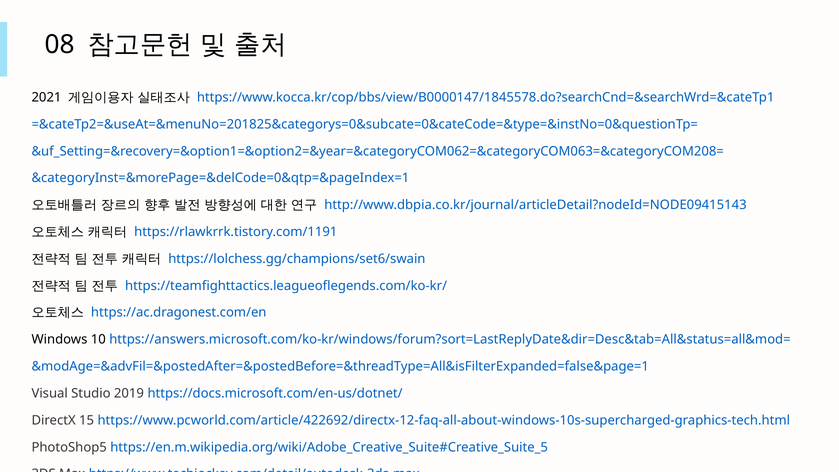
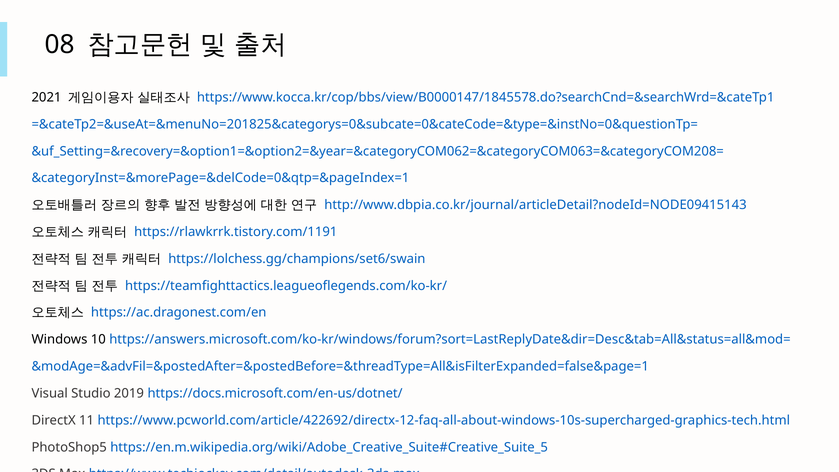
15: 15 -> 11
